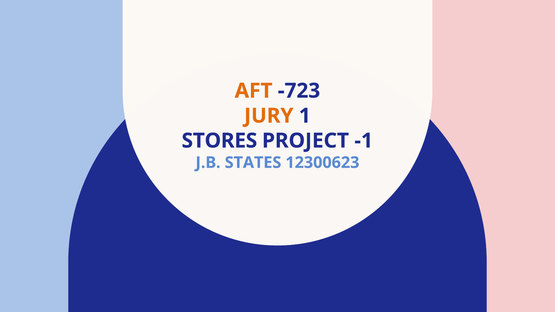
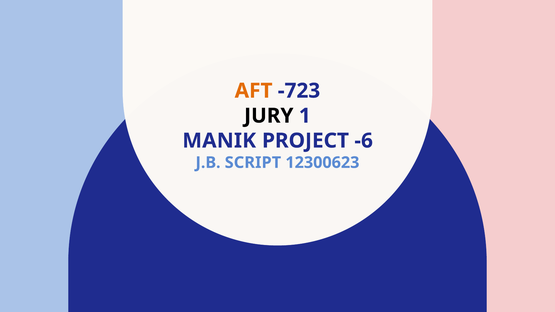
JURY colour: orange -> black
STORES: STORES -> MANIK
-1: -1 -> -6
STATES: STATES -> SCRIPT
